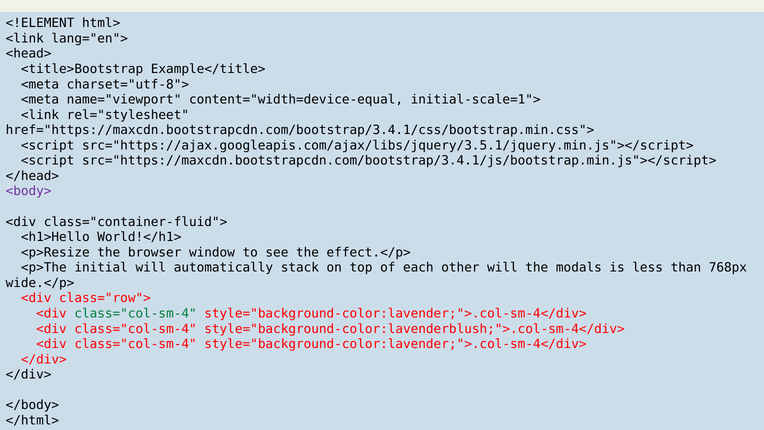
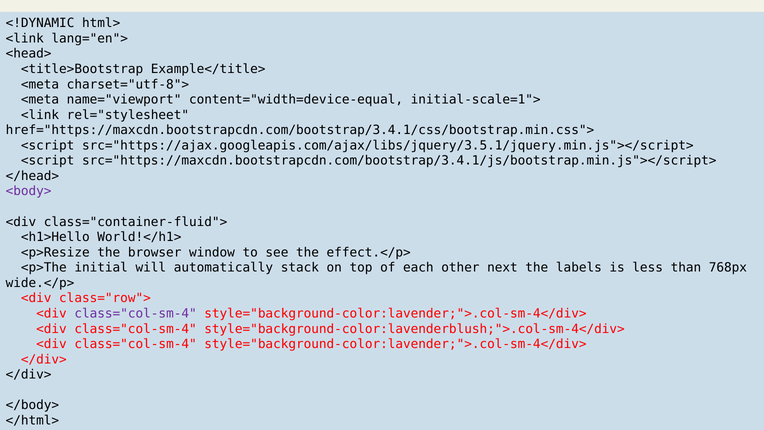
<!ELEMENT: <!ELEMENT -> <!DYNAMIC
other will: will -> next
modals: modals -> labels
class="col-sm-4 at (136, 313) colour: green -> purple
